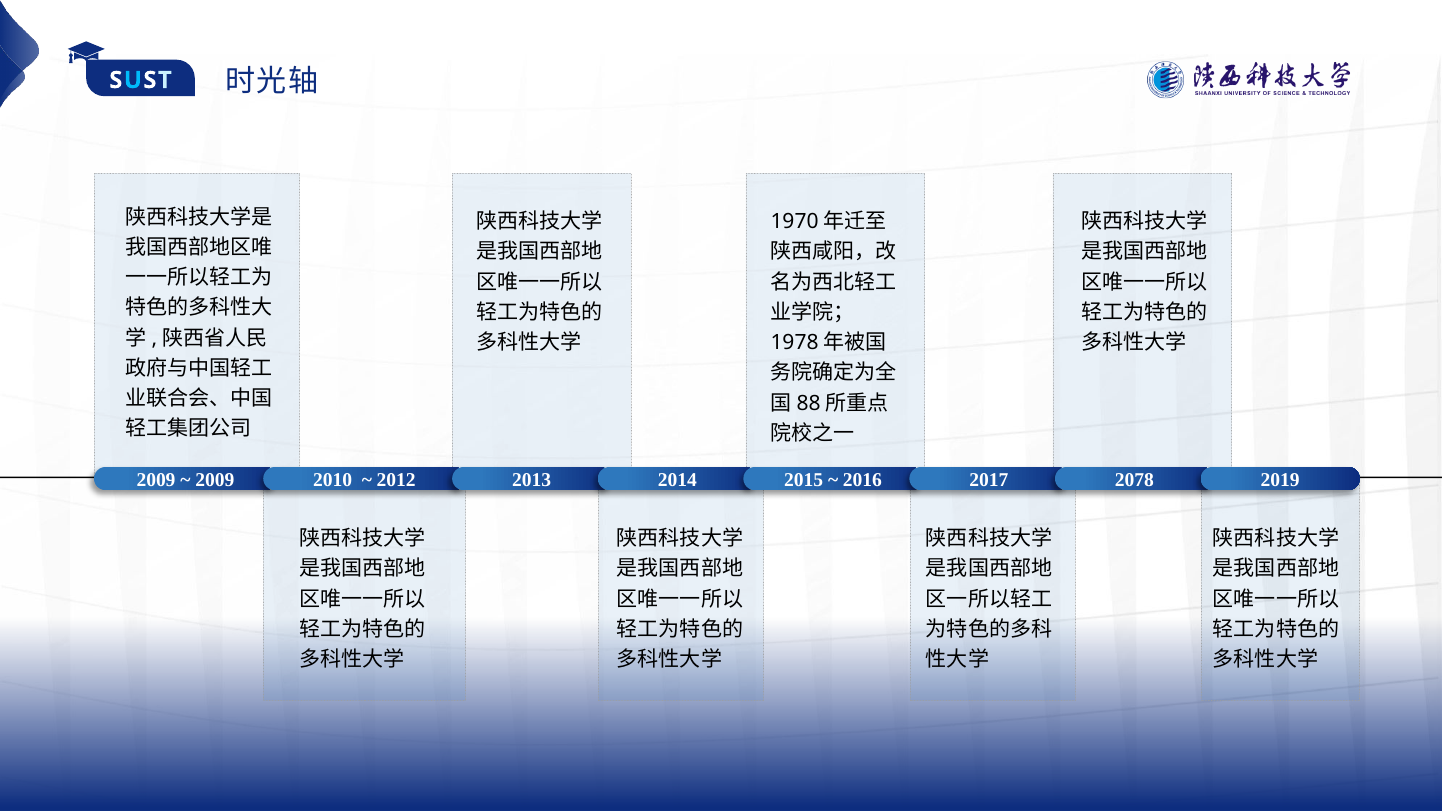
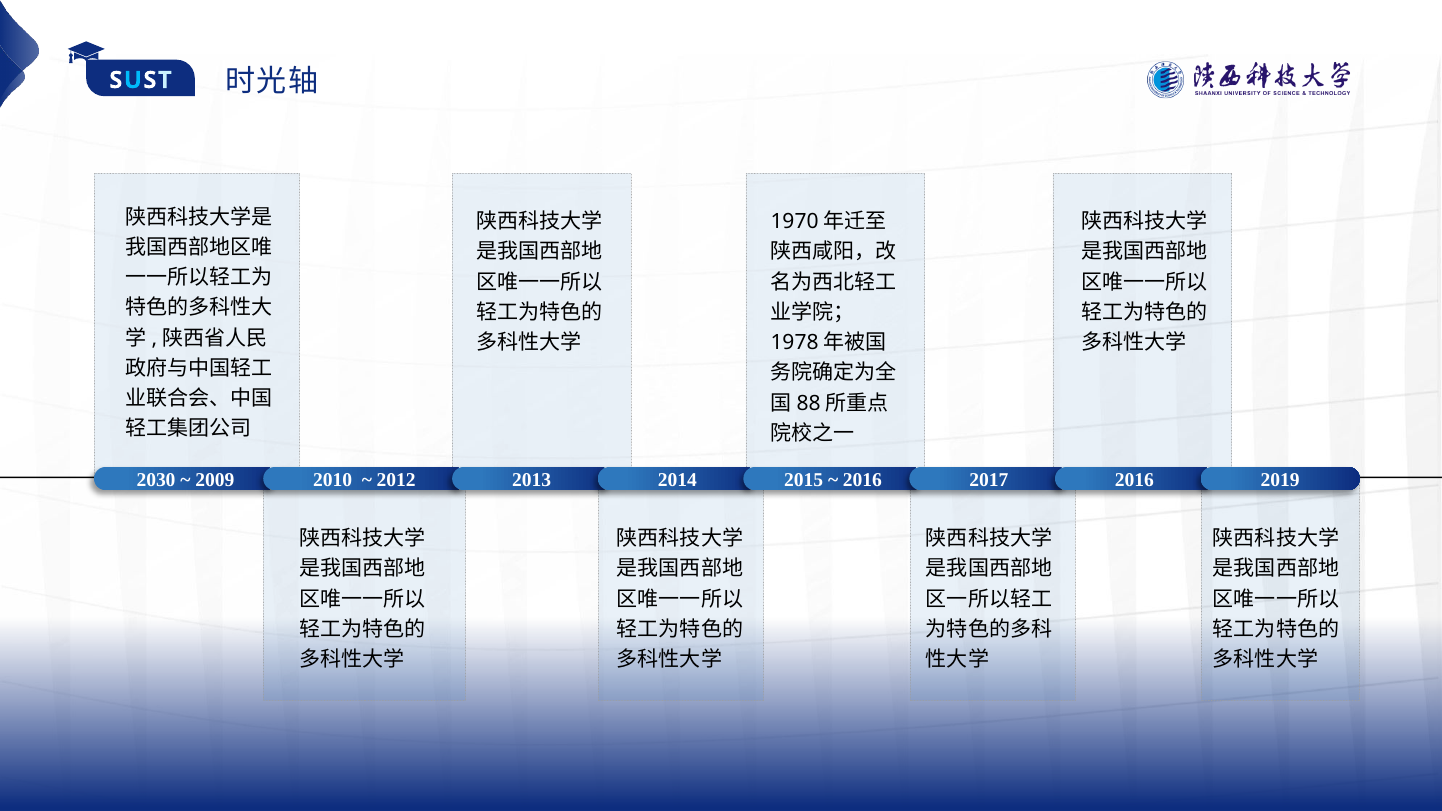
2009 at (156, 480): 2009 -> 2030
2017 2078: 2078 -> 2016
